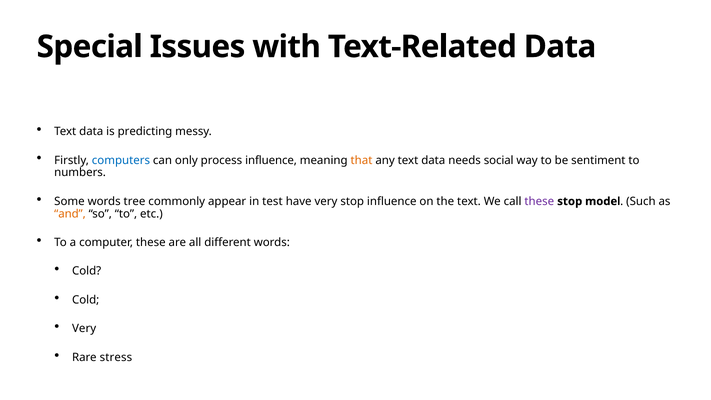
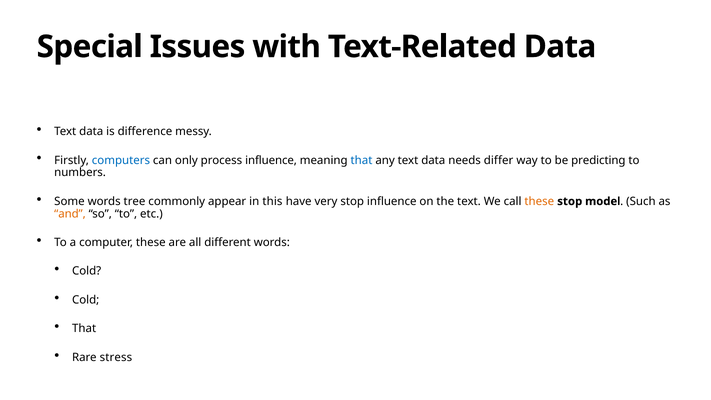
predicting: predicting -> difference
that at (361, 160) colour: orange -> blue
social: social -> differ
sentiment: sentiment -> predicting
test: test -> this
these at (539, 201) colour: purple -> orange
Very at (84, 328): Very -> That
